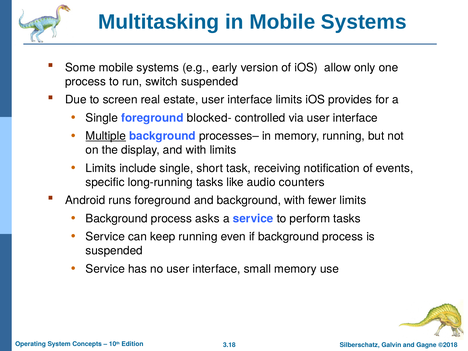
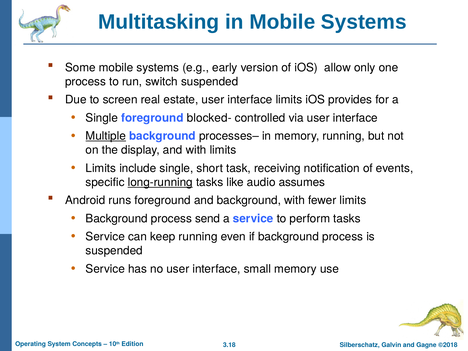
long-running underline: none -> present
counters: counters -> assumes
asks: asks -> send
